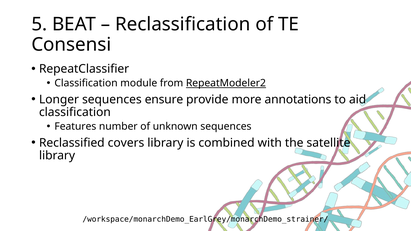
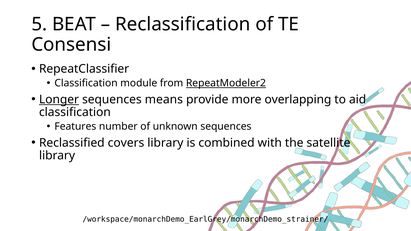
Longer underline: none -> present
ensure: ensure -> means
annotations: annotations -> overlapping
